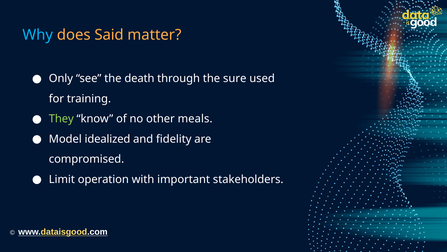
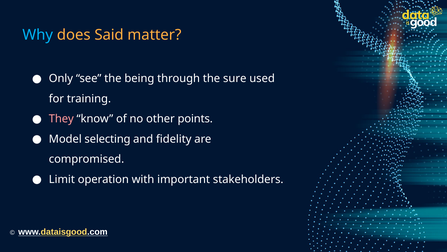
death: death -> being
They colour: light green -> pink
meals: meals -> points
idealized: idealized -> selecting
